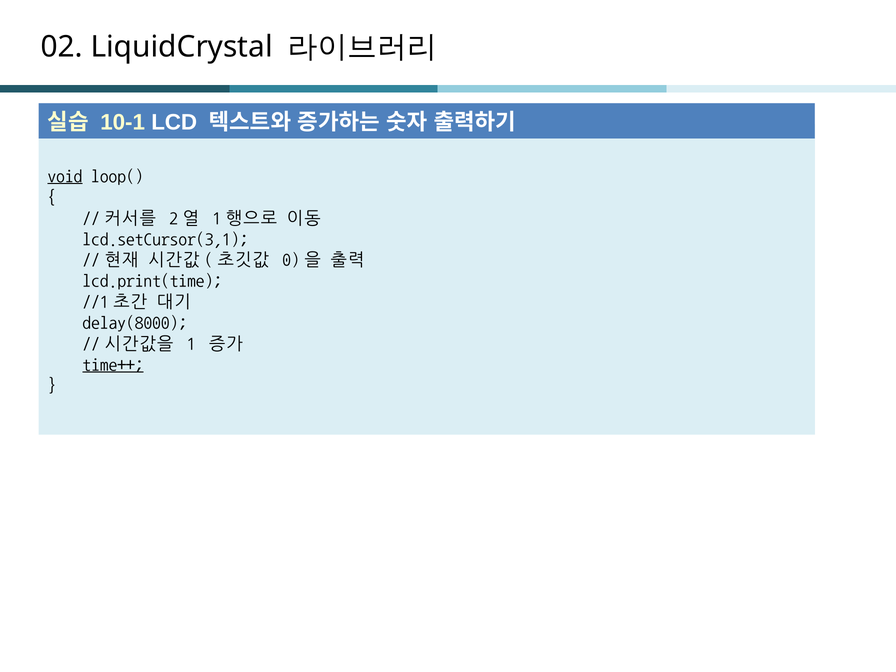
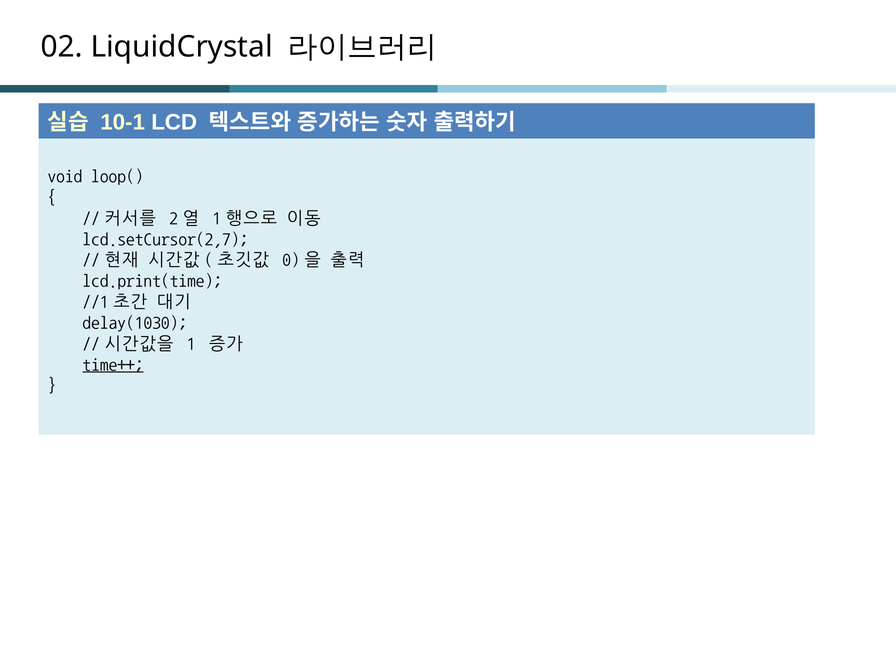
void underline: present -> none
lcd.setCursor(3,1: lcd.setCursor(3,1 -> lcd.setCursor(2,7
delay(8000: delay(8000 -> delay(1030
